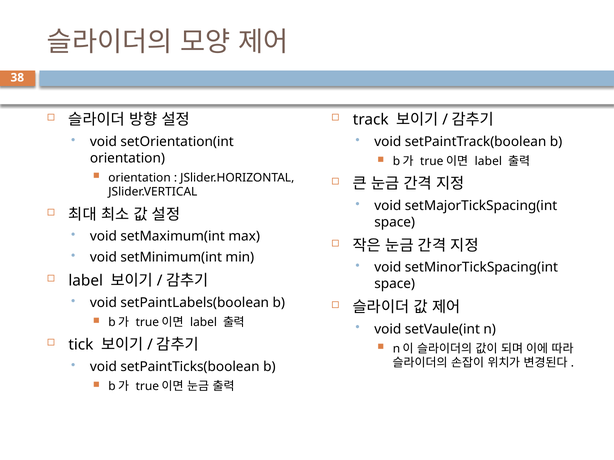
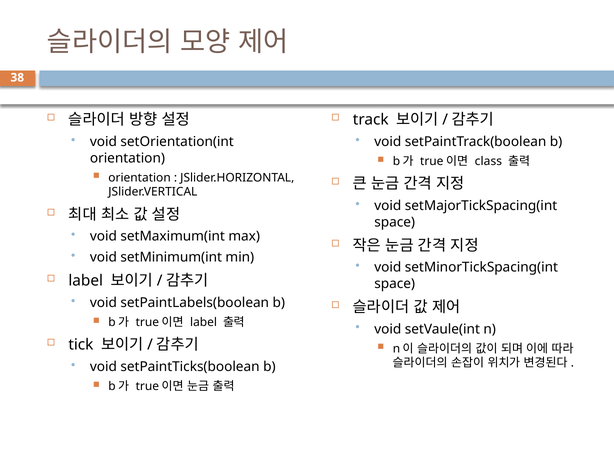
label at (488, 161): label -> class
